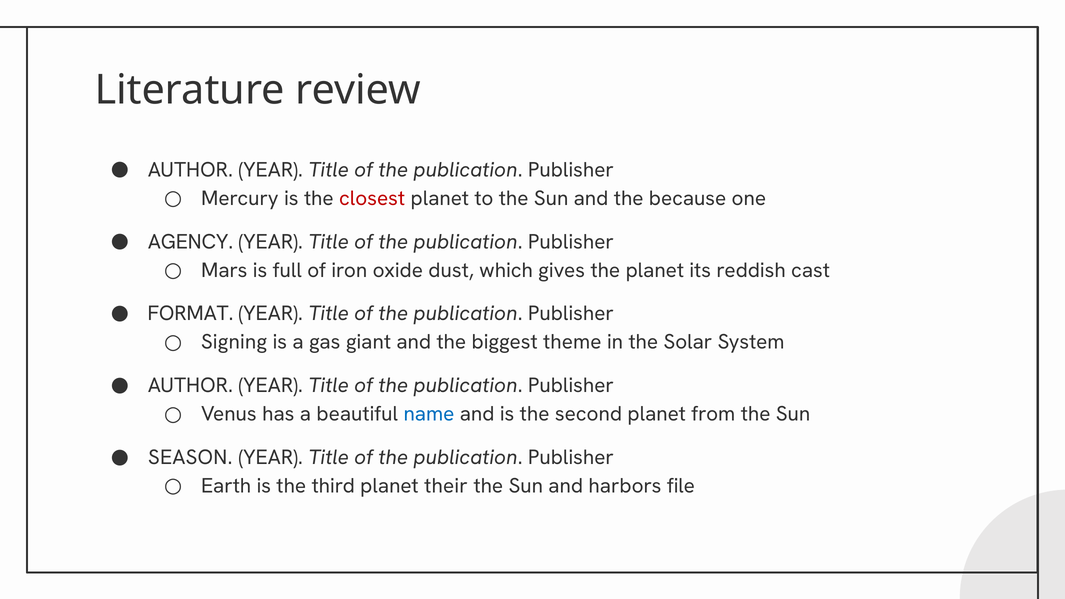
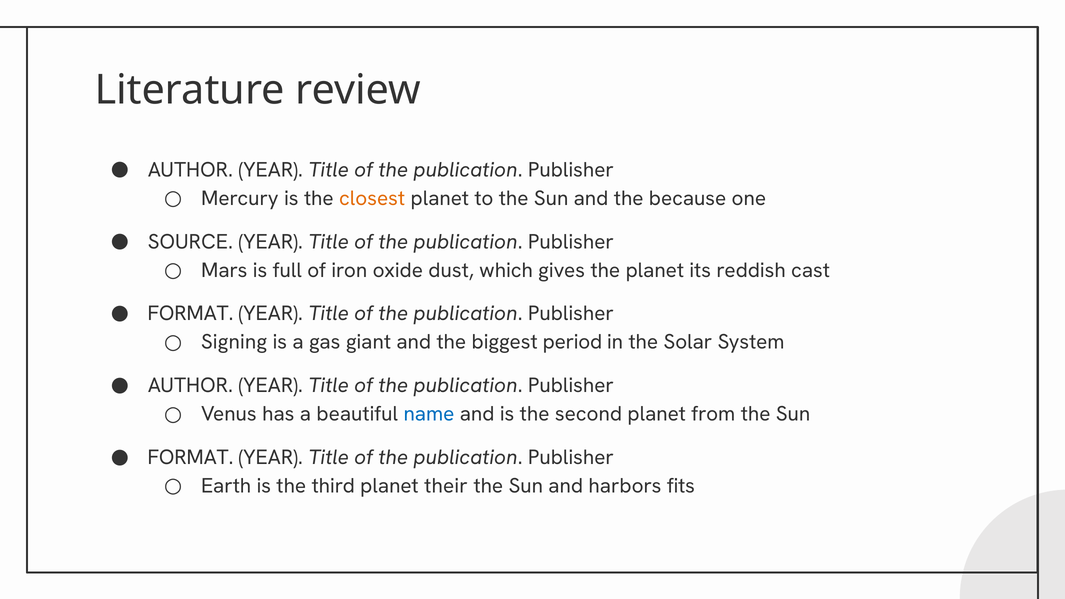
closest colour: red -> orange
AGENCY: AGENCY -> SOURCE
theme: theme -> period
SEASON at (190, 457): SEASON -> FORMAT
file: file -> fits
